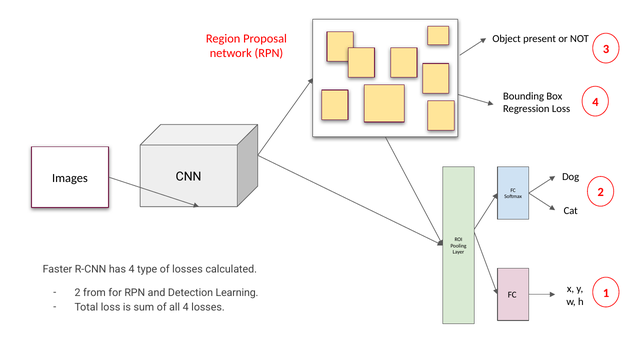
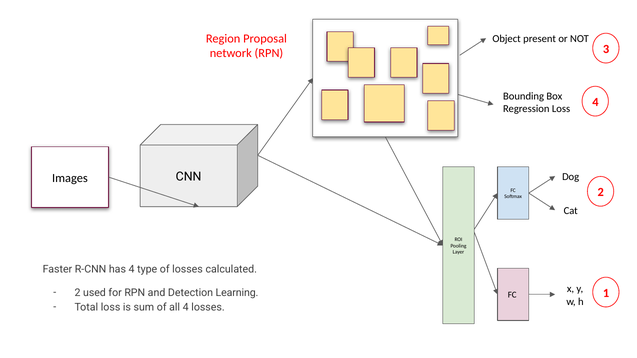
from: from -> used
